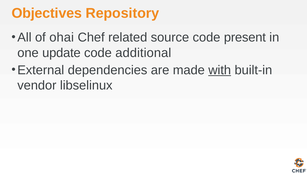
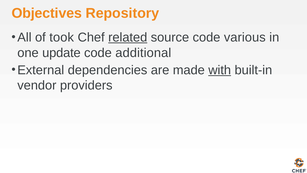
ohai: ohai -> took
related underline: none -> present
present: present -> various
libselinux: libselinux -> providers
